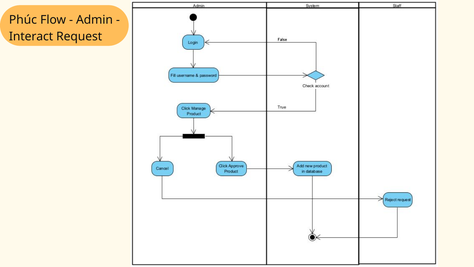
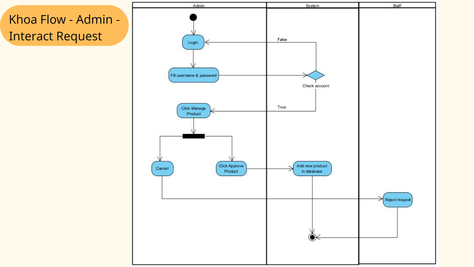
Phúc: Phúc -> Khoa
